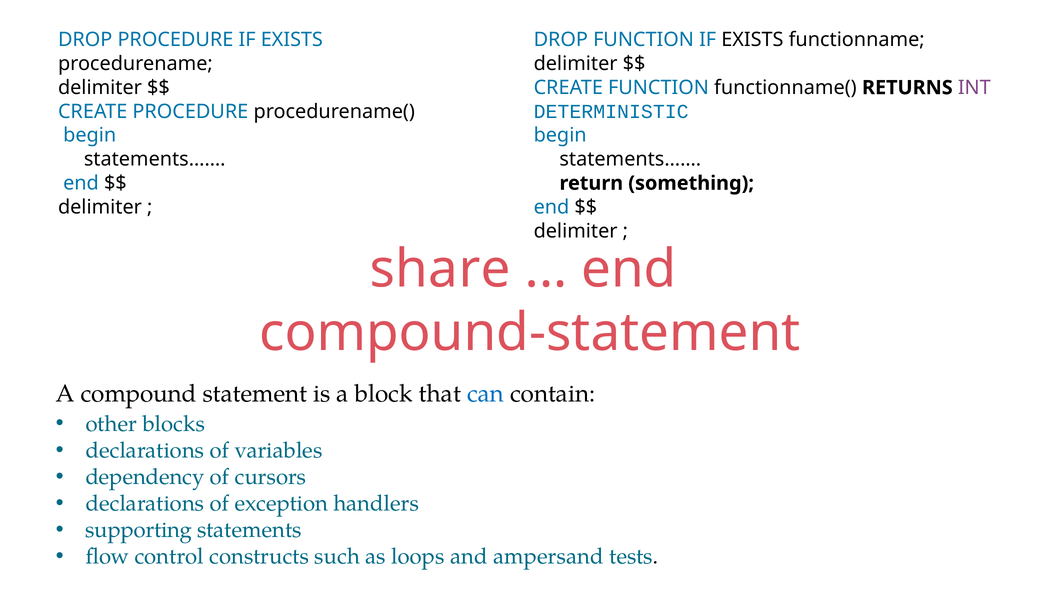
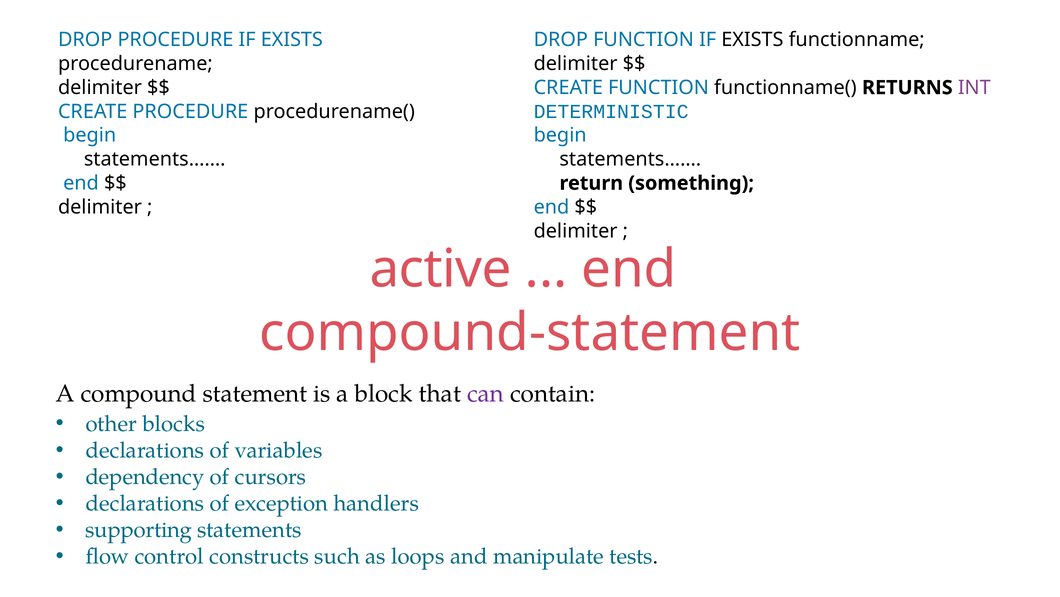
share: share -> active
can colour: blue -> purple
ampersand: ampersand -> manipulate
